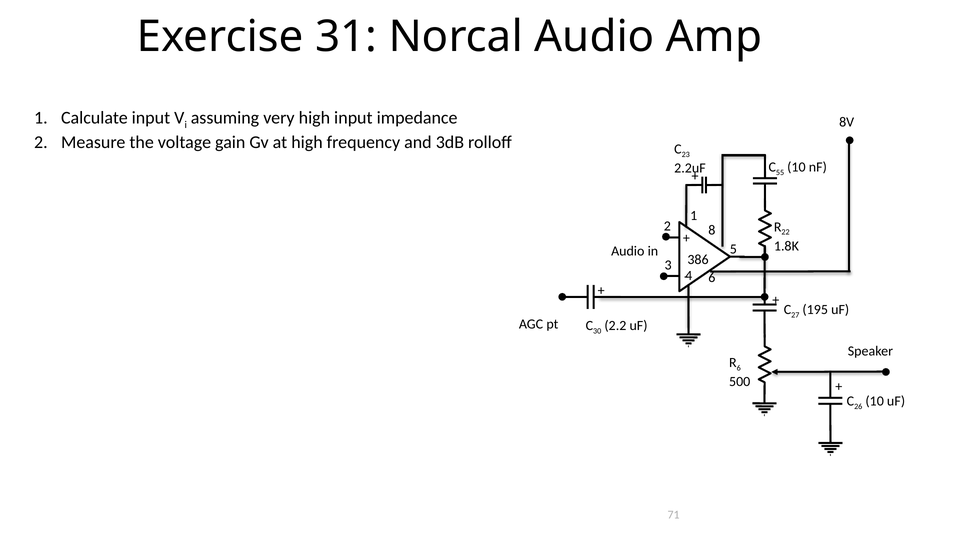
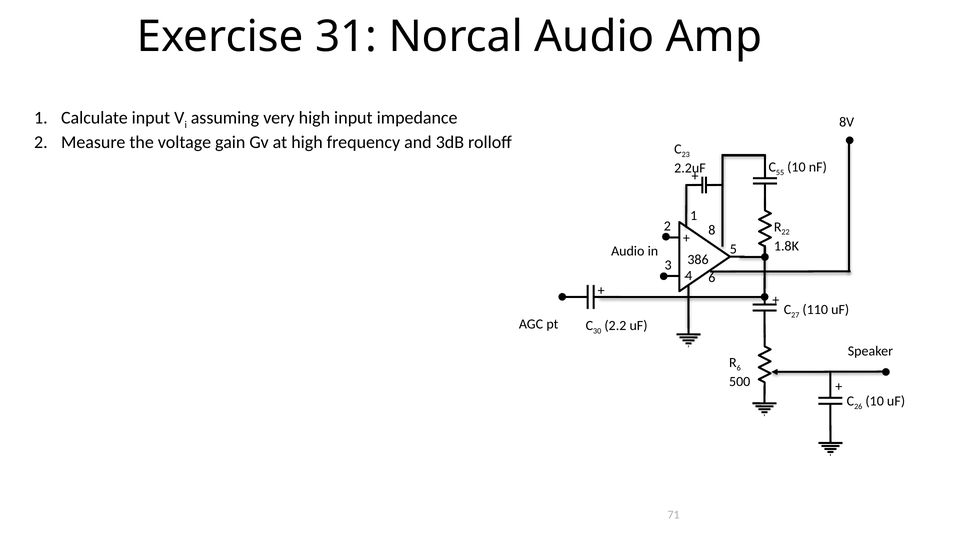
195: 195 -> 110
